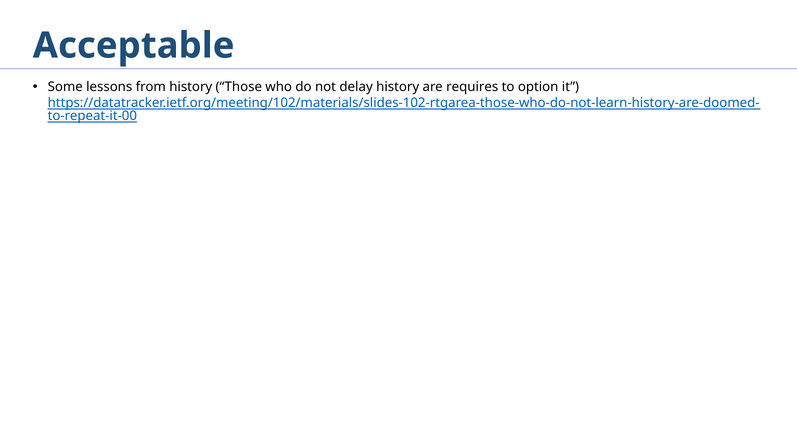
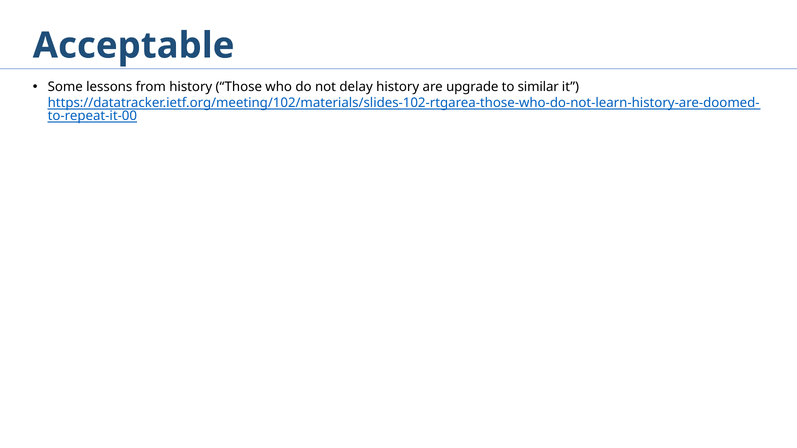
requires: requires -> upgrade
option: option -> similar
